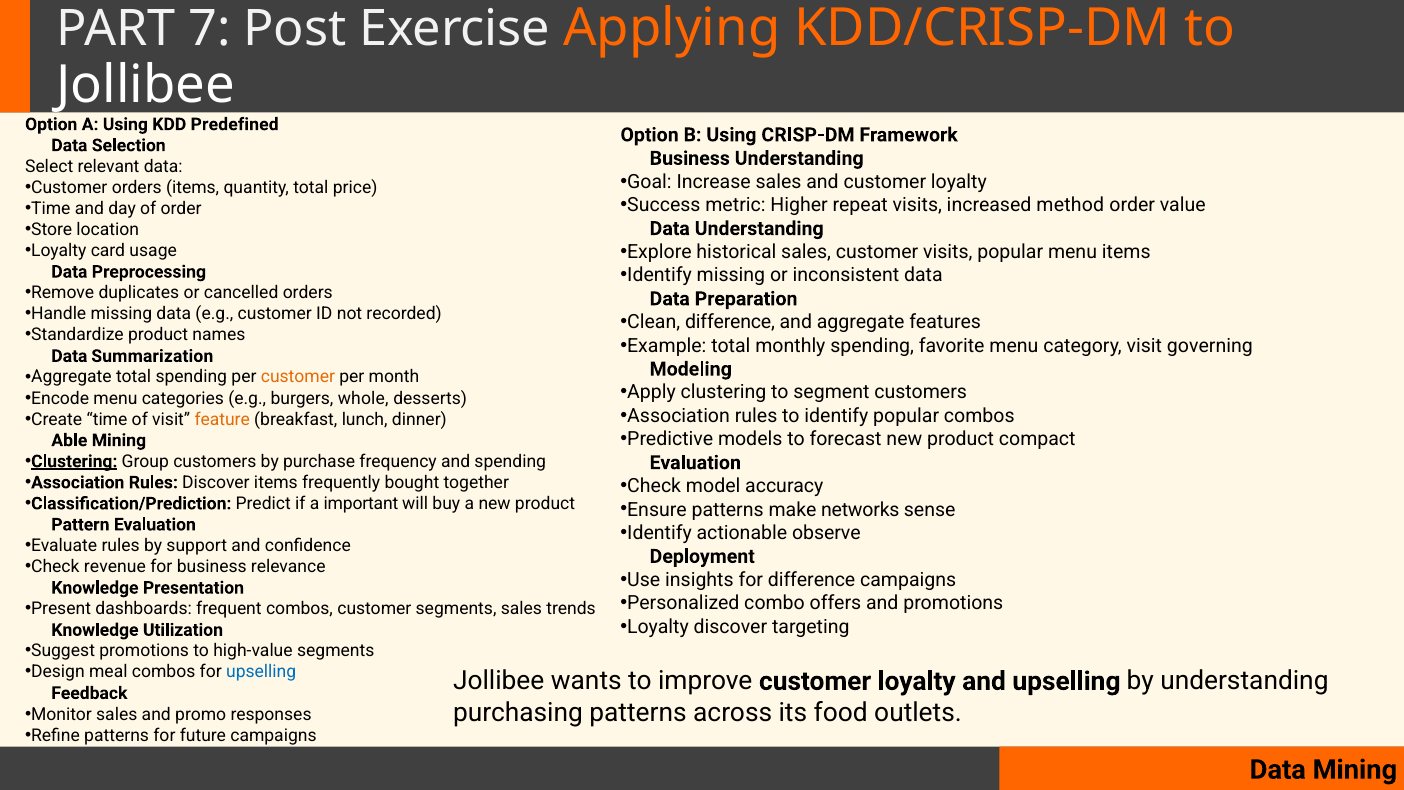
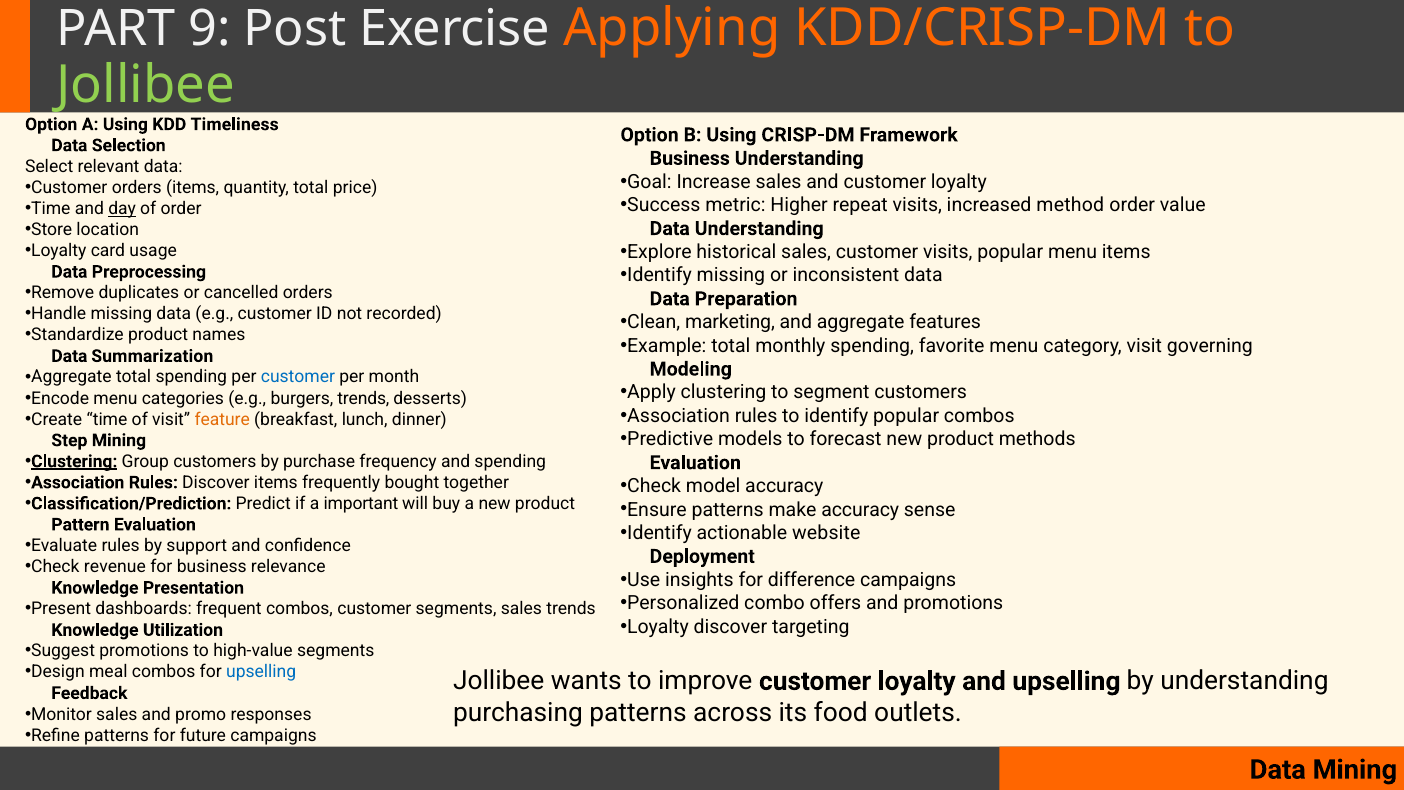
7: 7 -> 9
Jollibee at (146, 85) colour: white -> light green
Predefined: Predefined -> Timeliness
day underline: none -> present
Clean difference: difference -> marketing
customer at (298, 377) colour: orange -> blue
burgers whole: whole -> trends
compact: compact -> methods
Able: Able -> Step
make networks: networks -> accuracy
observe: observe -> website
